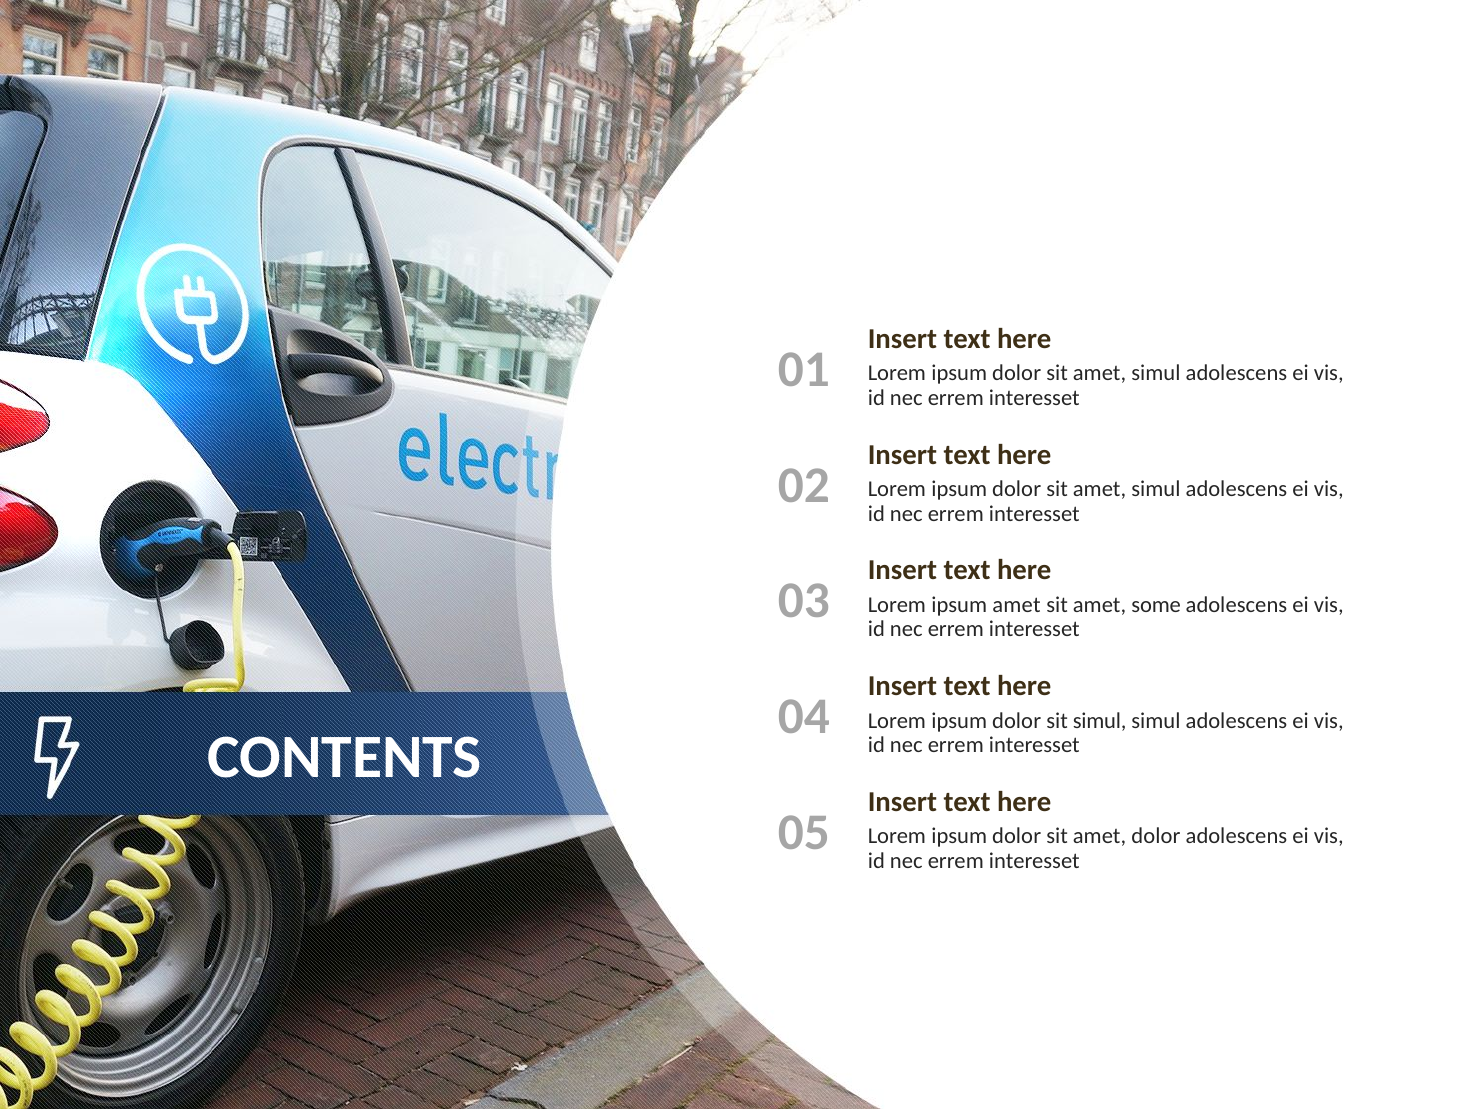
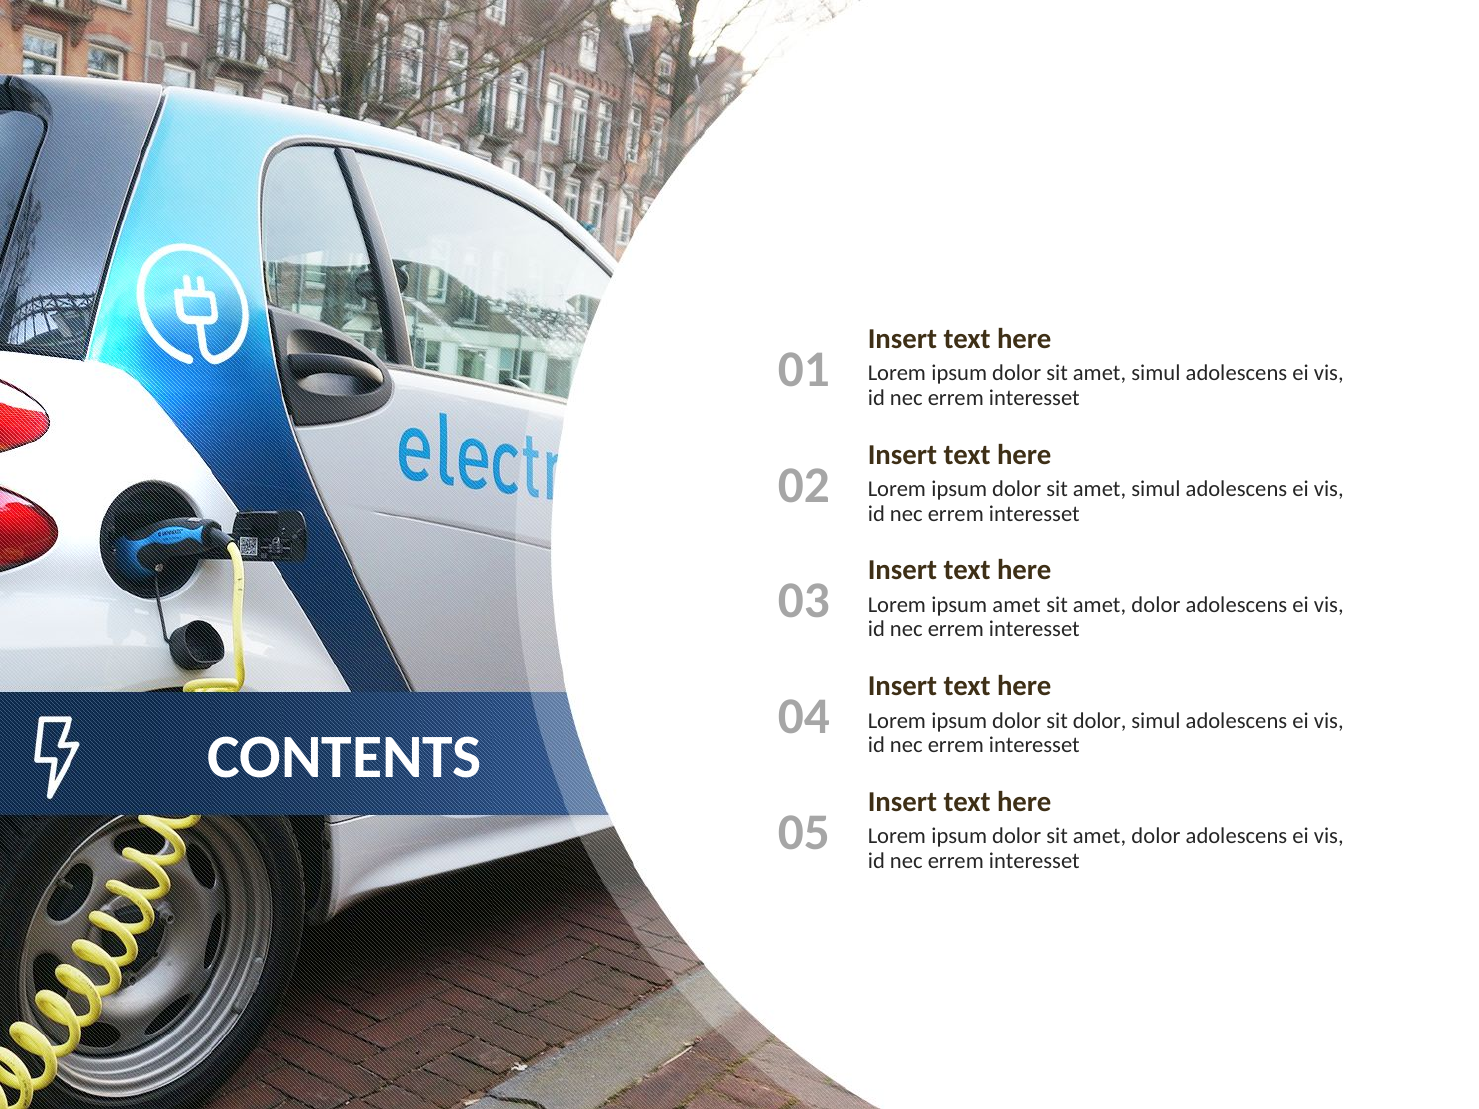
some at (1156, 605): some -> dolor
sit simul: simul -> dolor
